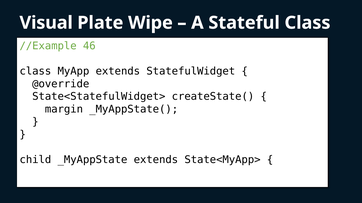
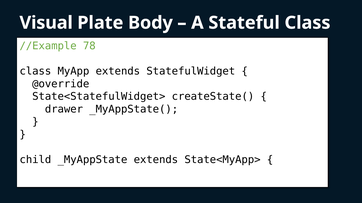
Wipe: Wipe -> Body
46: 46 -> 78
margin: margin -> drawer
